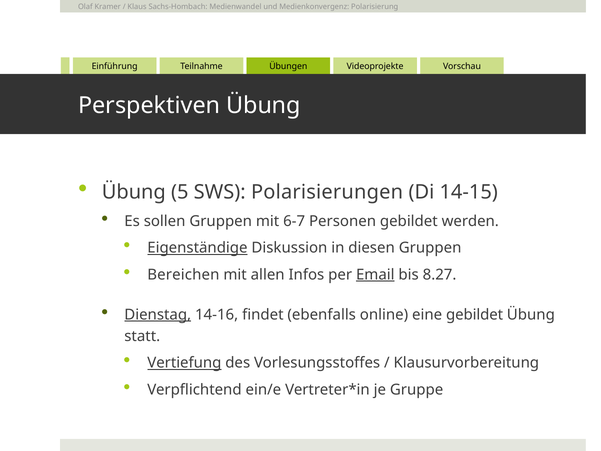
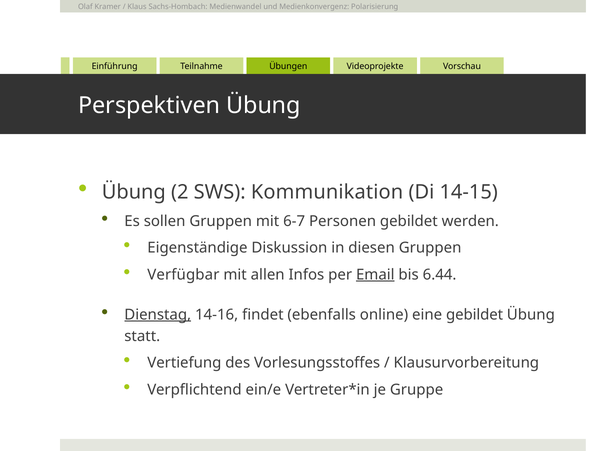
5: 5 -> 2
Polarisierungen: Polarisierungen -> Kommunikation
Eigenständige underline: present -> none
Bereichen: Bereichen -> Verfügbar
8.27: 8.27 -> 6.44
Vertiefung underline: present -> none
